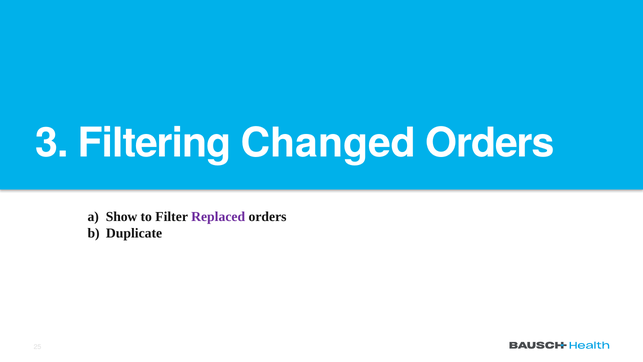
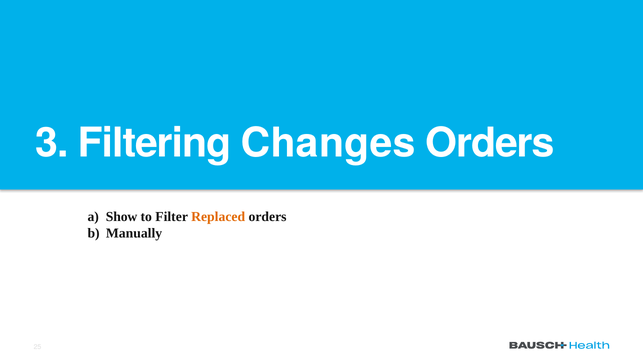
Changed: Changed -> Changes
Replaced colour: purple -> orange
Duplicate: Duplicate -> Manually
